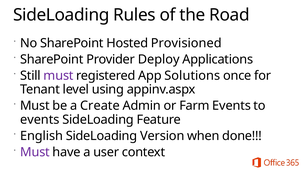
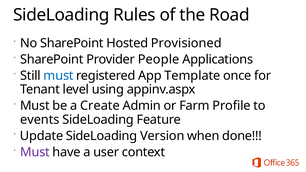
Deploy: Deploy -> People
must at (59, 76) colour: purple -> blue
Solutions: Solutions -> Template
Farm Events: Events -> Profile
English: English -> Update
